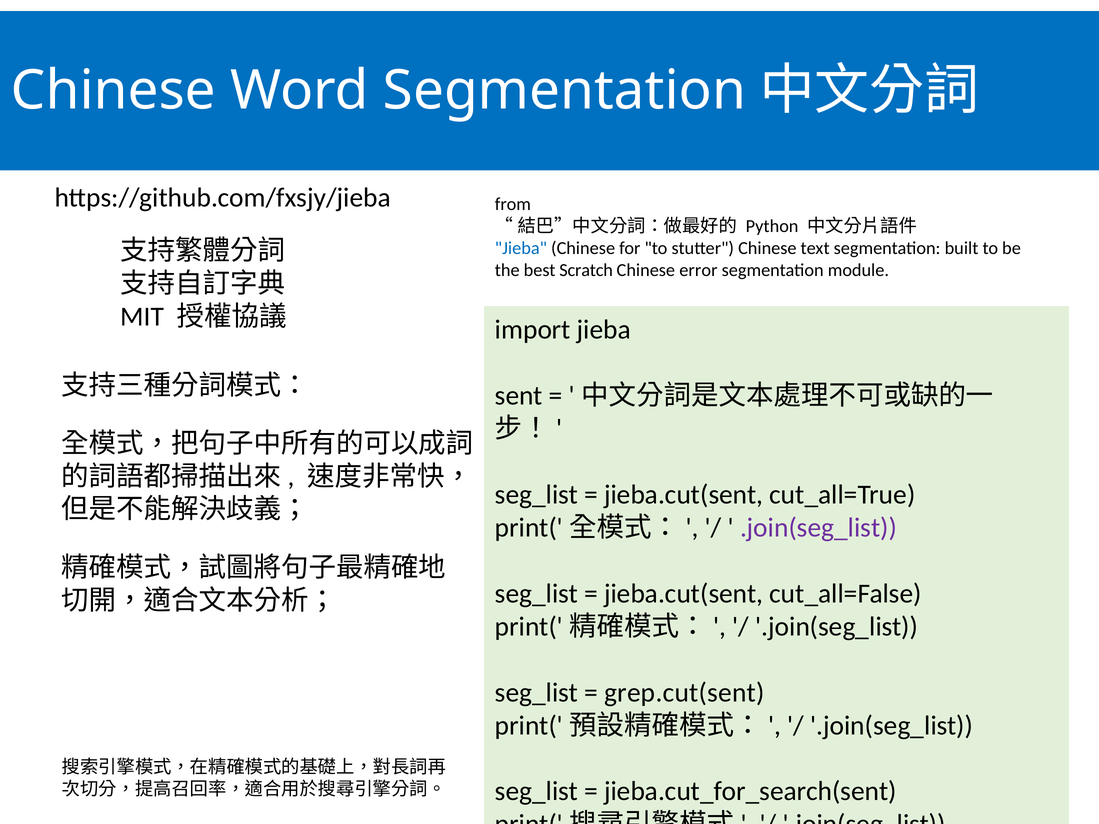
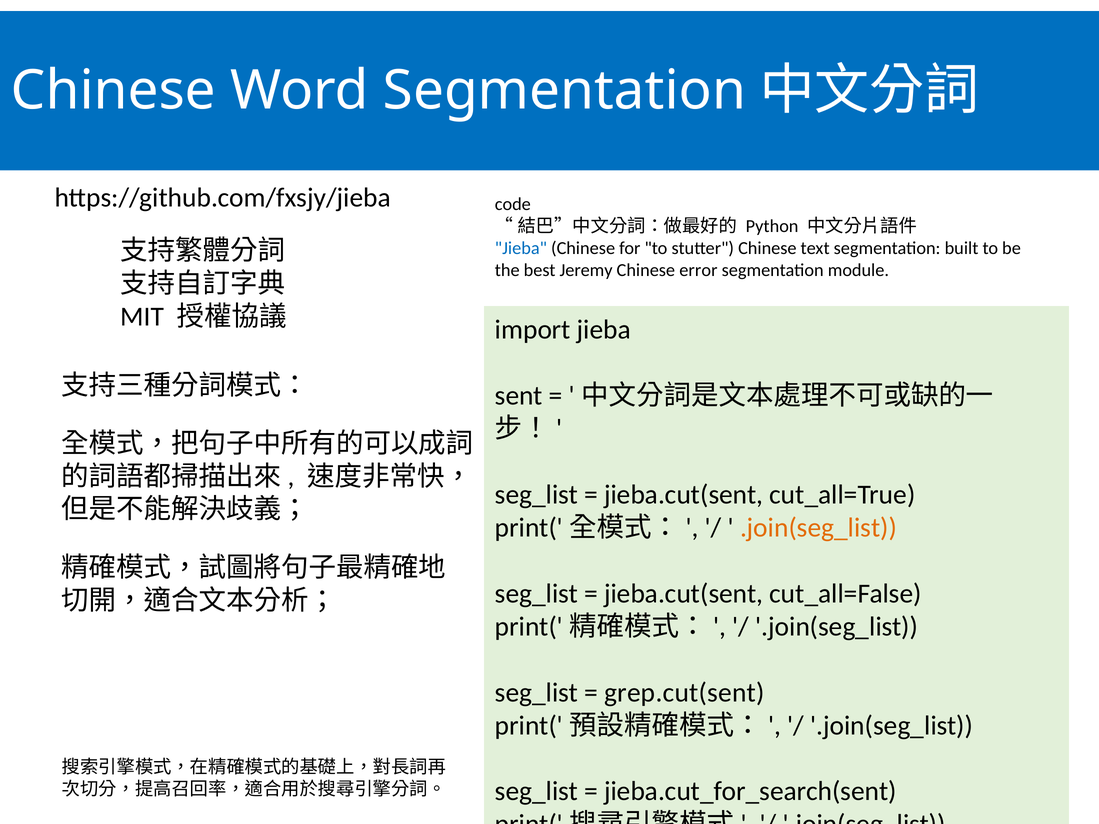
from: from -> code
Scratch: Scratch -> Jeremy
.join(seg_list at (818, 528) colour: purple -> orange
